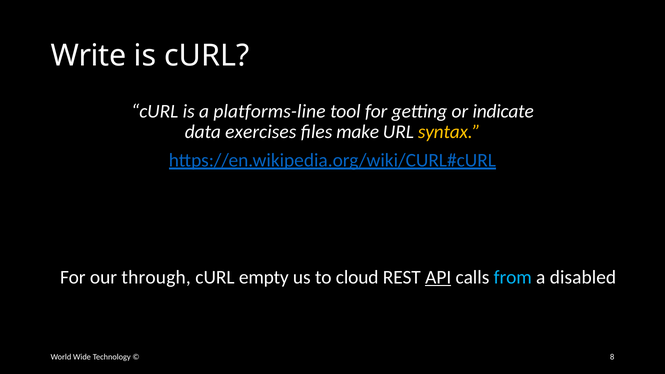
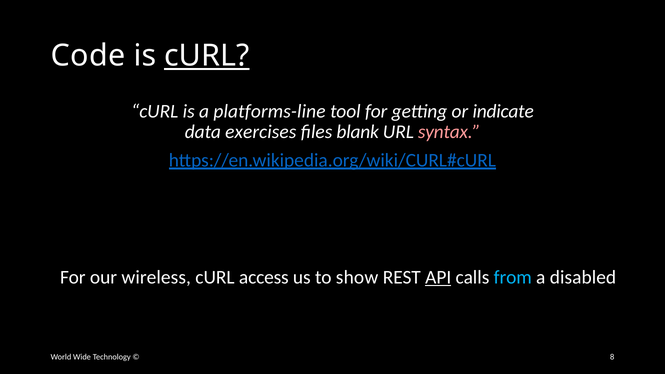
Write: Write -> Code
cURL at (207, 56) underline: none -> present
make: make -> blank
syntax colour: yellow -> pink
through: through -> wireless
empty: empty -> access
cloud: cloud -> show
